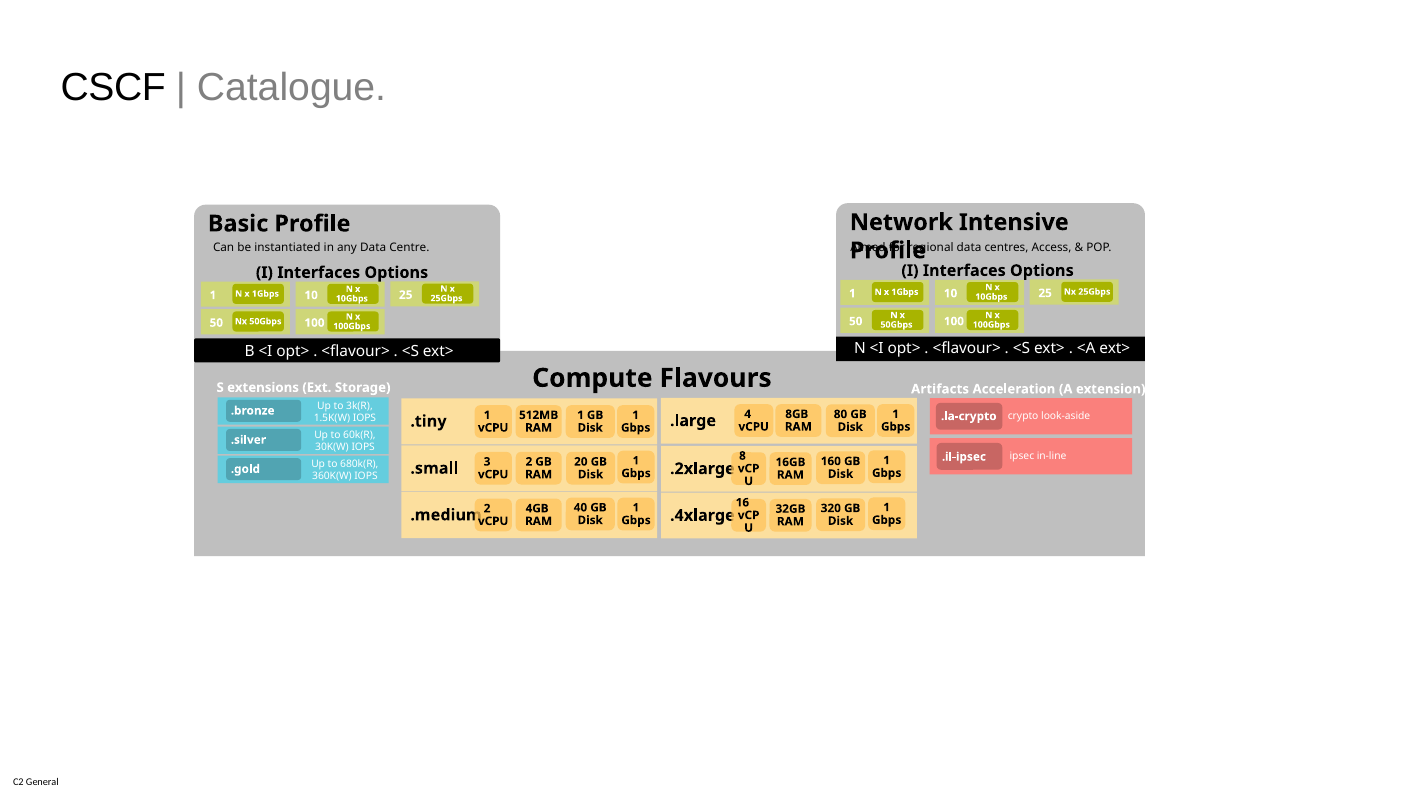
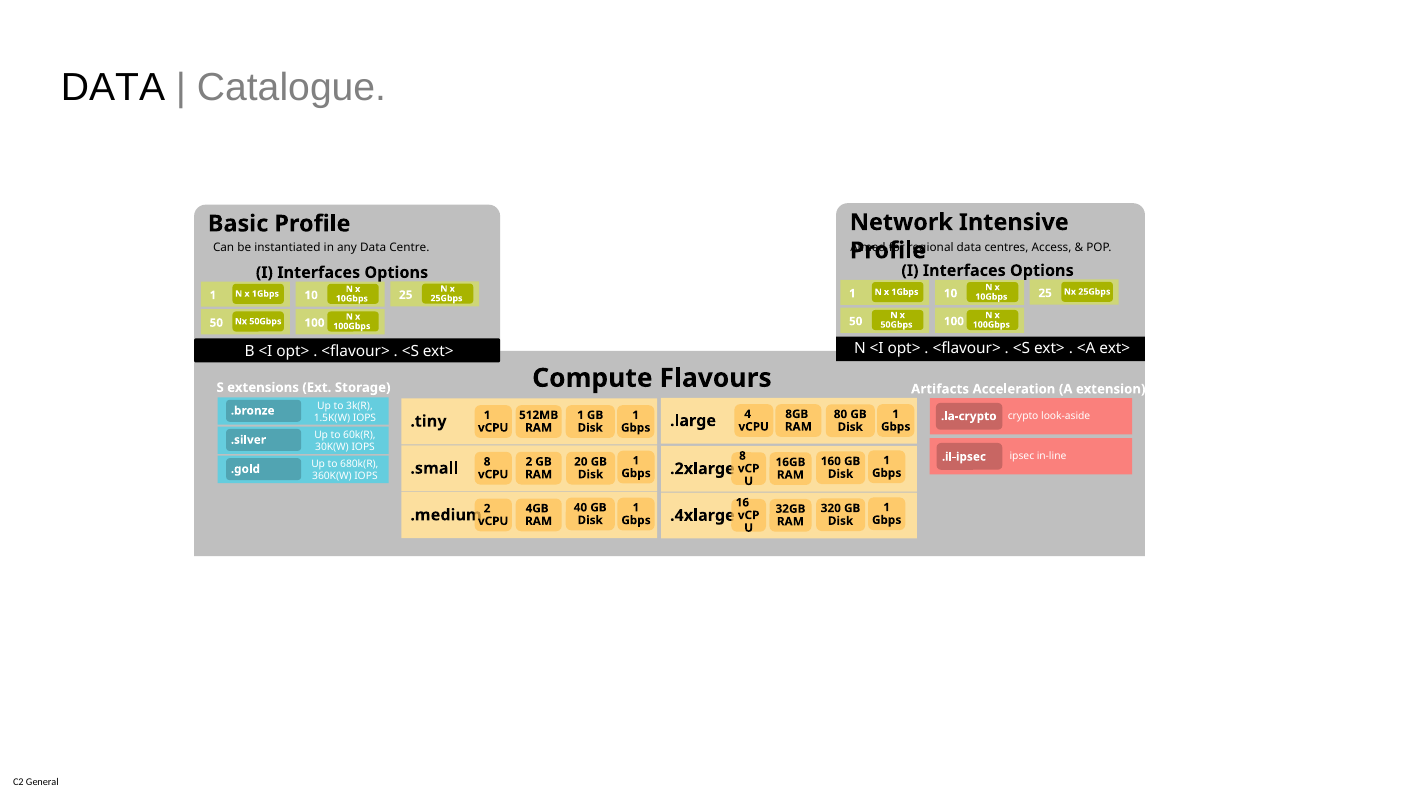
CSCF at (113, 87): CSCF -> DATA
.small 3: 3 -> 8
